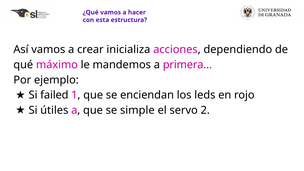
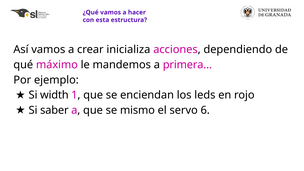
failed: failed -> width
útiles: útiles -> saber
simple: simple -> mismo
2: 2 -> 6
